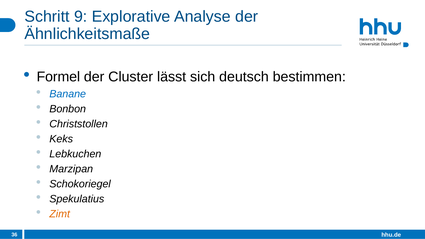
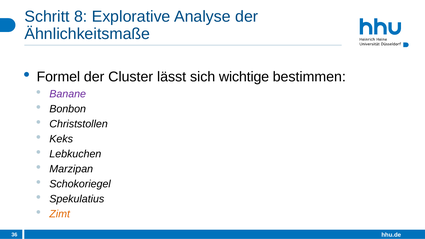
9: 9 -> 8
deutsch: deutsch -> wichtige
Banane colour: blue -> purple
